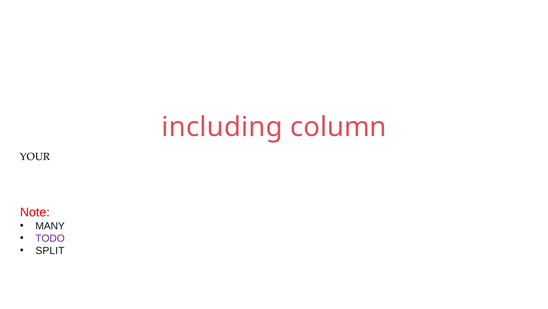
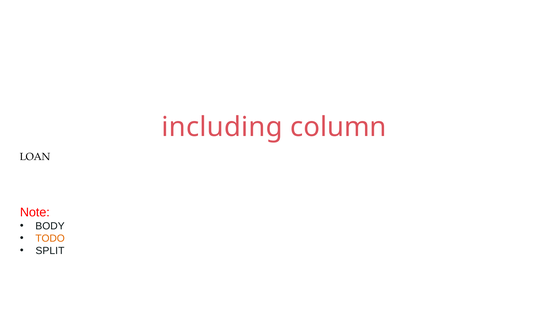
YOUR: YOUR -> LOAN
MANY: MANY -> BODY
TODO colour: purple -> orange
